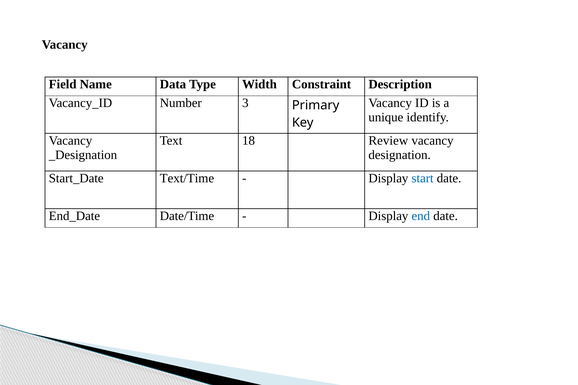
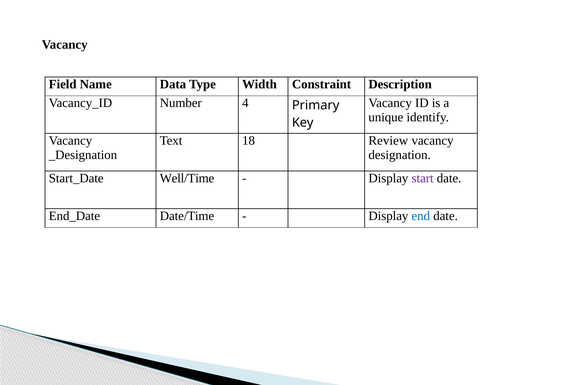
3: 3 -> 4
Text/Time: Text/Time -> Well/Time
start colour: blue -> purple
